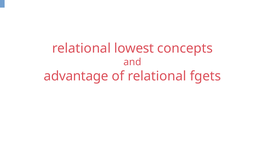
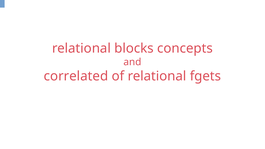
lowest: lowest -> blocks
advantage: advantage -> correlated
